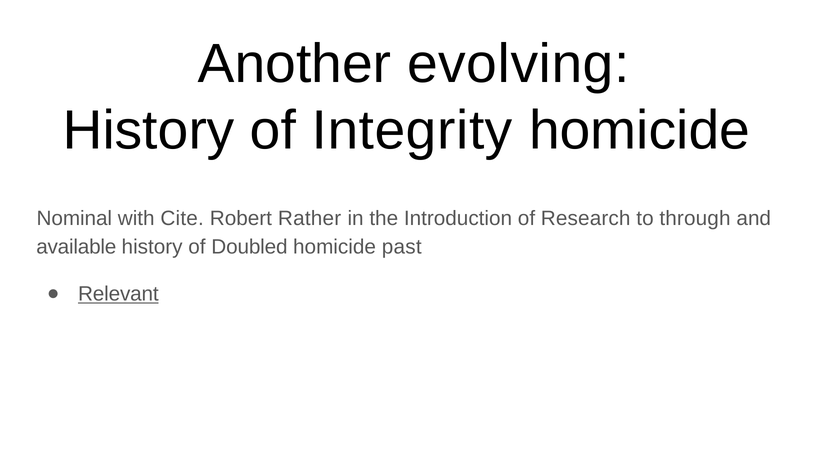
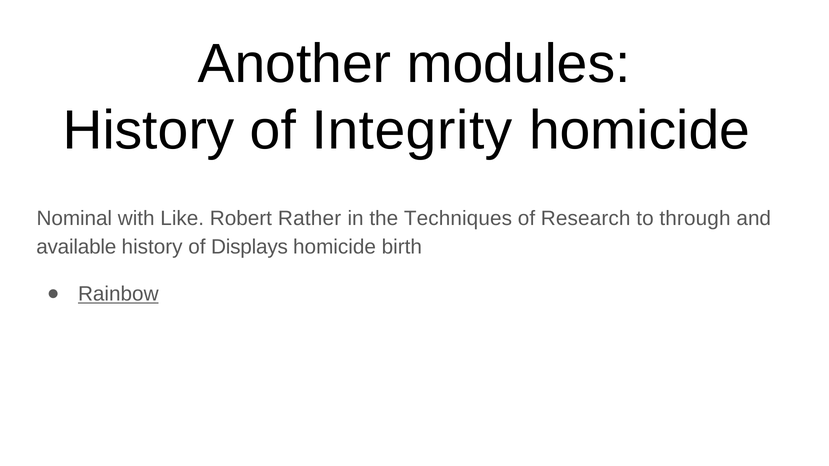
evolving: evolving -> modules
Cite: Cite -> Like
Introduction: Introduction -> Techniques
Doubled: Doubled -> Displays
past: past -> birth
Relevant: Relevant -> Rainbow
